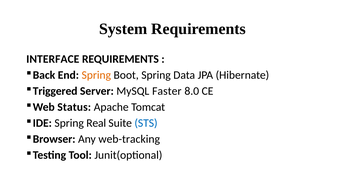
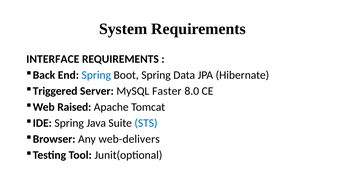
Spring at (96, 75) colour: orange -> blue
Status: Status -> Raised
Real: Real -> Java
web-tracking: web-tracking -> web-delivers
